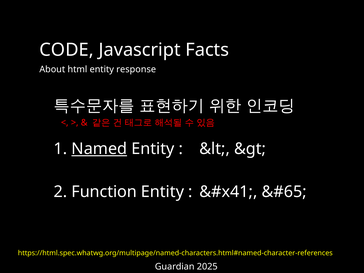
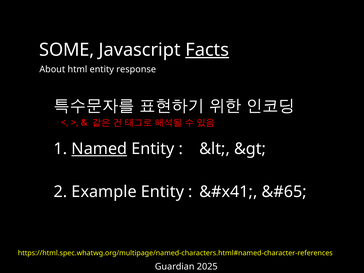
CODE: CODE -> SOME
Facts underline: none -> present
Function: Function -> Example
